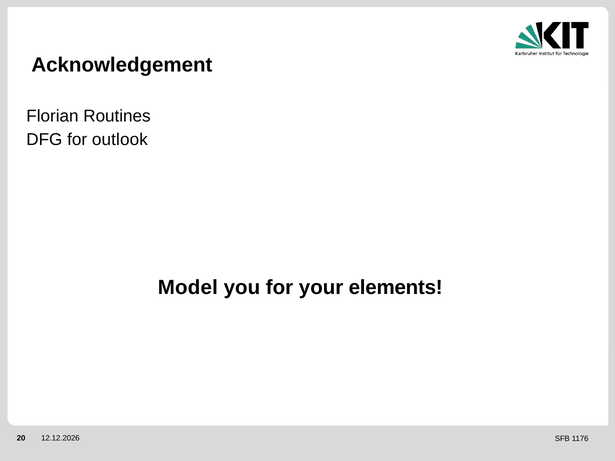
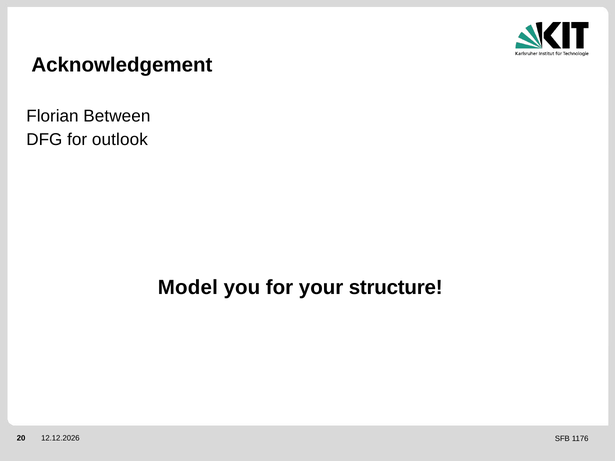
Routines: Routines -> Between
elements: elements -> structure
